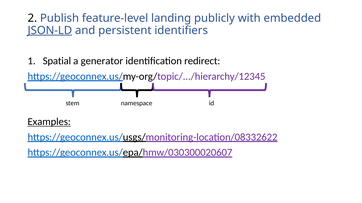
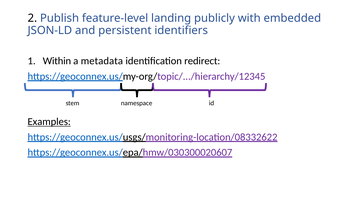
JSON-LD underline: present -> none
Spatial: Spatial -> Within
generator: generator -> metadata
